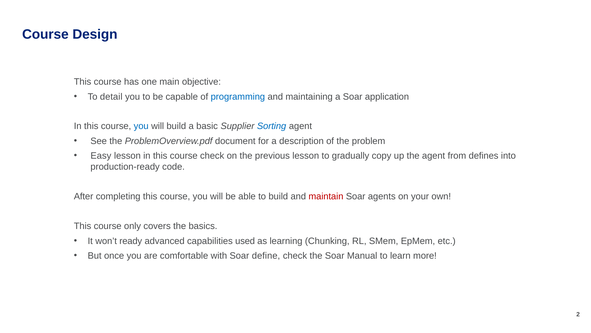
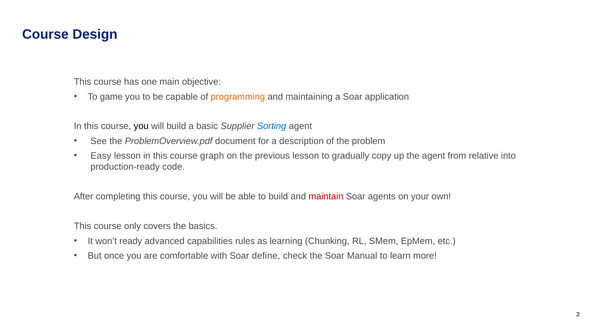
detail: detail -> game
programming colour: blue -> orange
you at (141, 126) colour: blue -> black
course check: check -> graph
defines: defines -> relative
used: used -> rules
